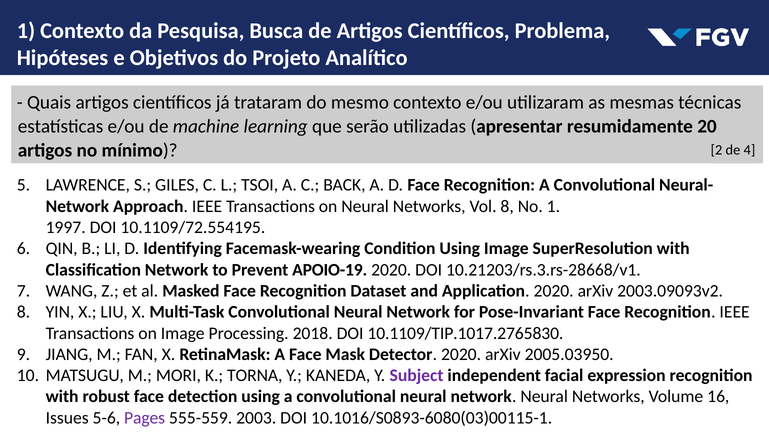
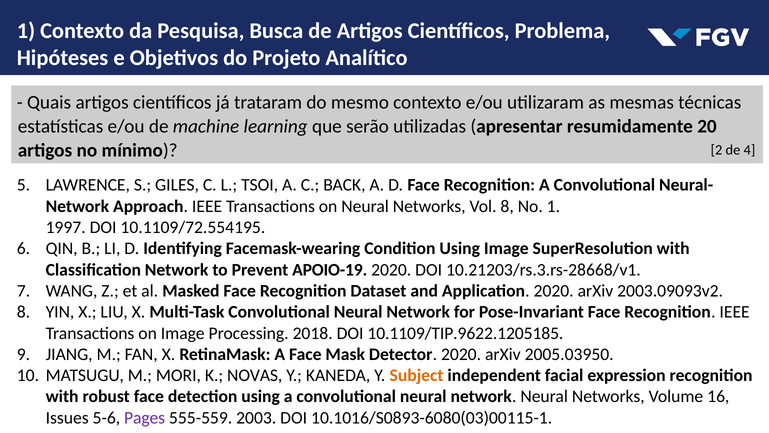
10.1109/TIP.1017.2765830: 10.1109/TIP.1017.2765830 -> 10.1109/TIP.9622.1205185
TORNA: TORNA -> NOVAS
Subject colour: purple -> orange
